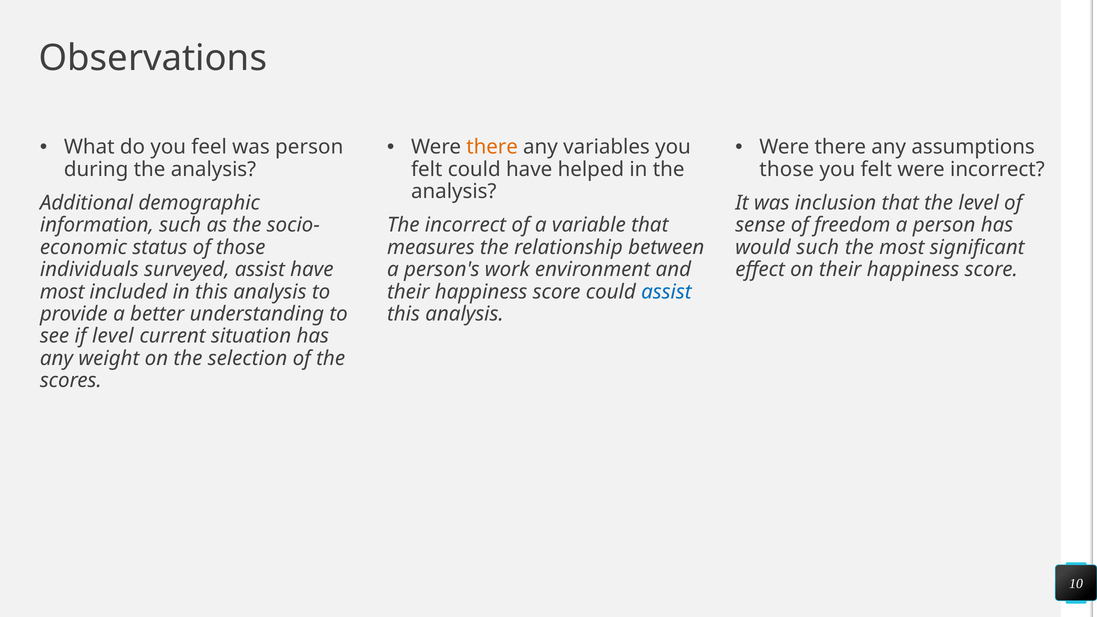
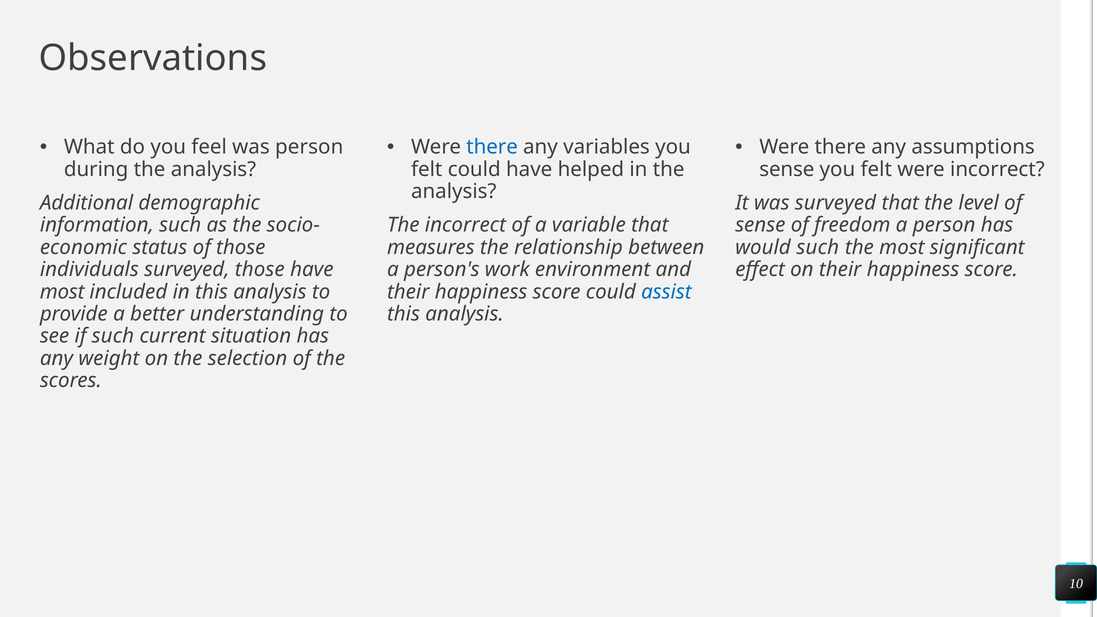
there at (492, 147) colour: orange -> blue
those at (787, 169): those -> sense
was inclusion: inclusion -> surveyed
surveyed assist: assist -> those
if level: level -> such
